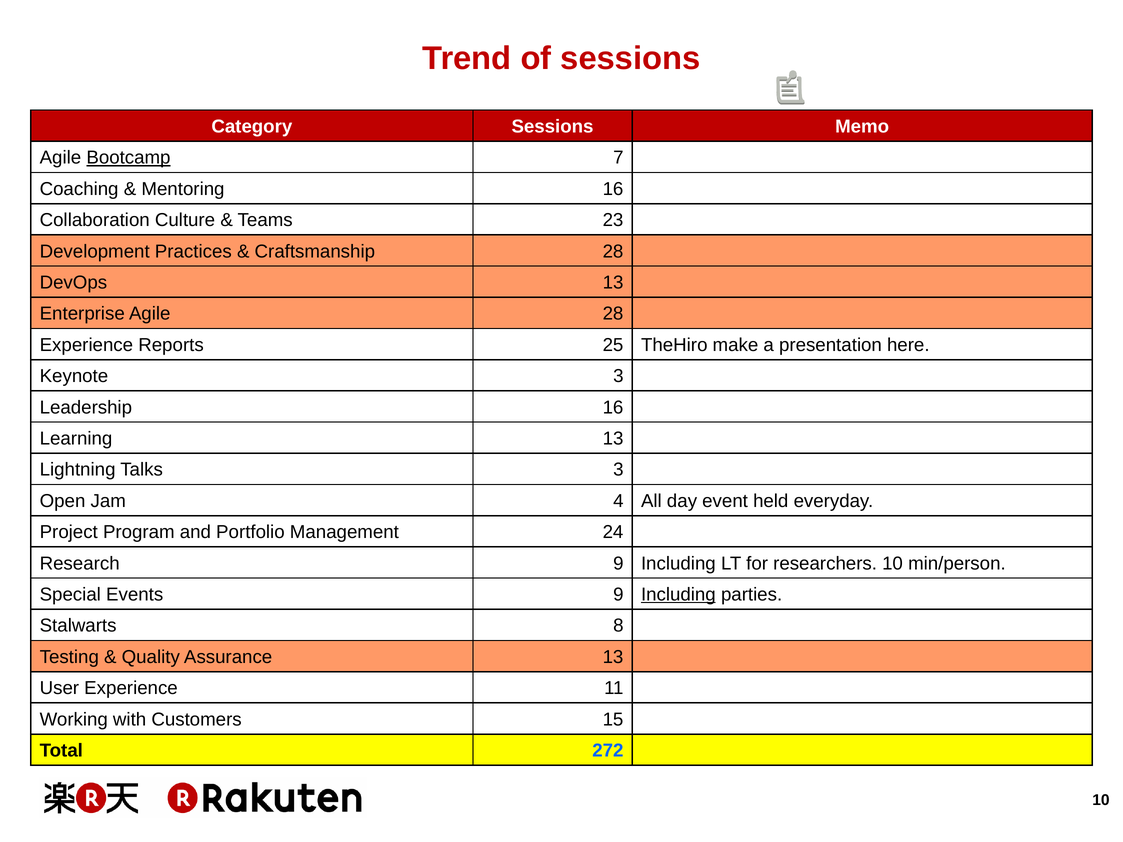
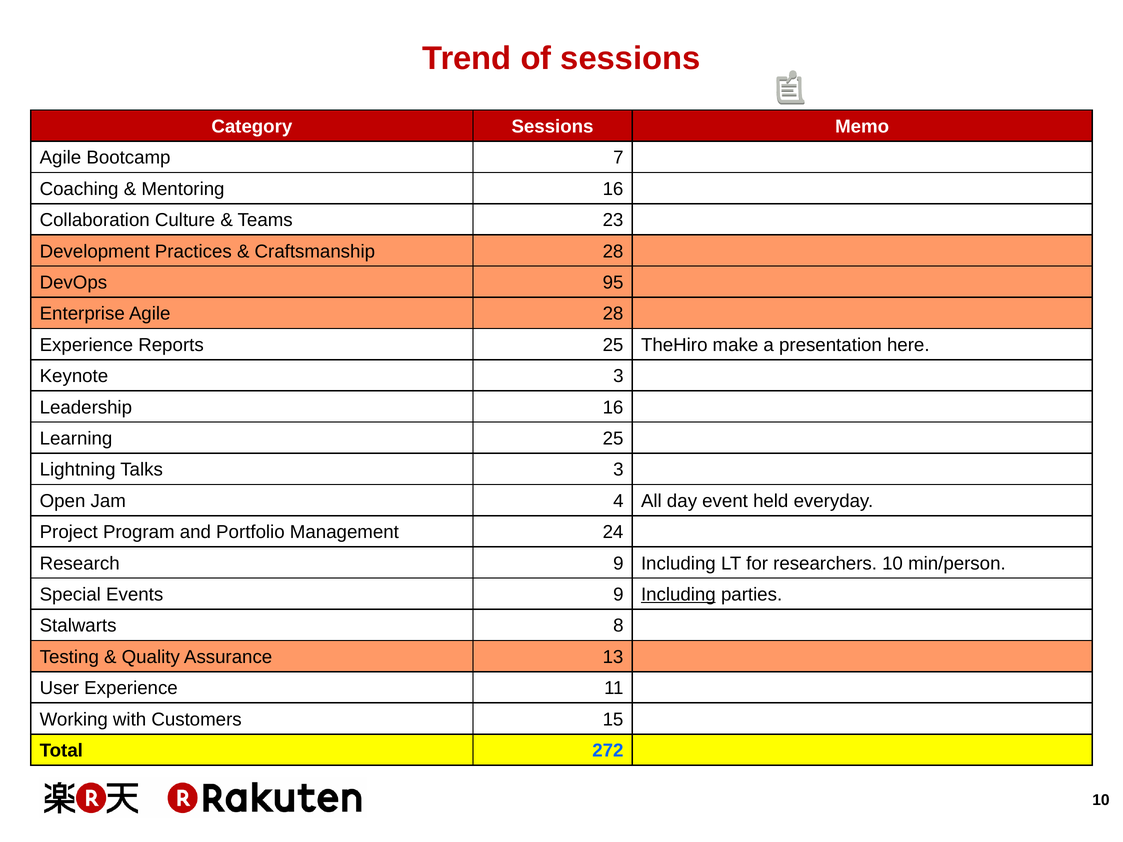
Bootcamp underline: present -> none
DevOps 13: 13 -> 95
Learning 13: 13 -> 25
